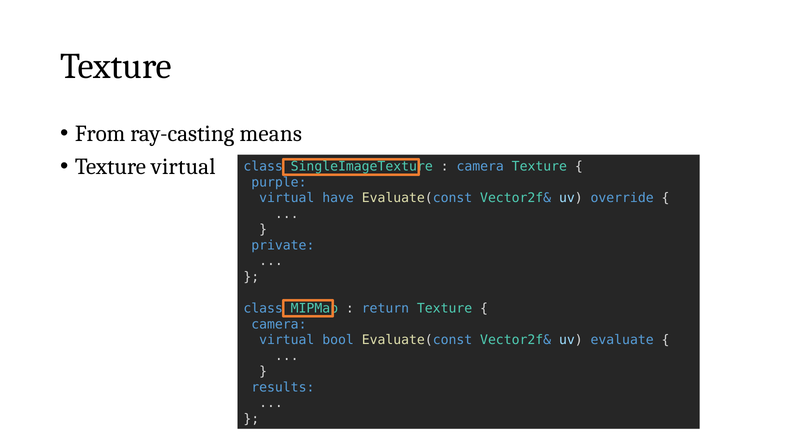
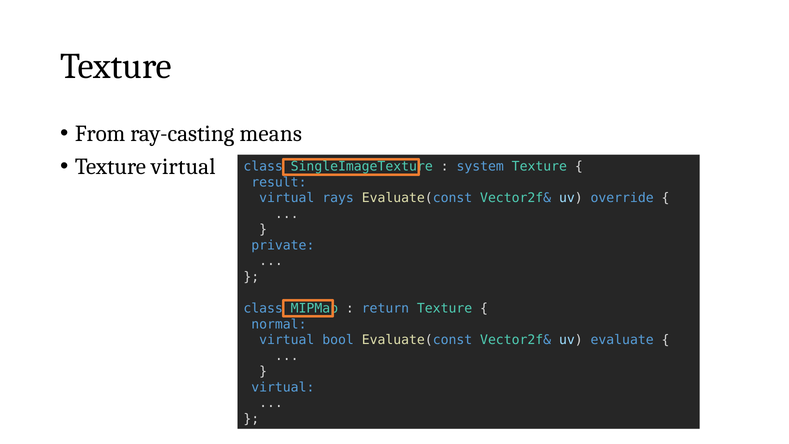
camera at (480, 166): camera -> system
purple: purple -> result
have: have -> rays
camera at (279, 324): camera -> normal
results at (283, 387): results -> virtual
